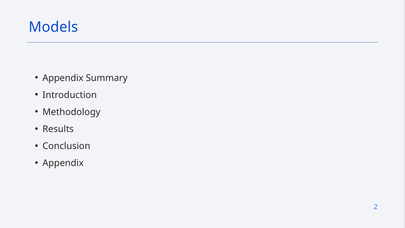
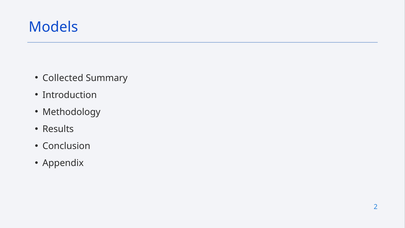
Appendix at (63, 78): Appendix -> Collected
